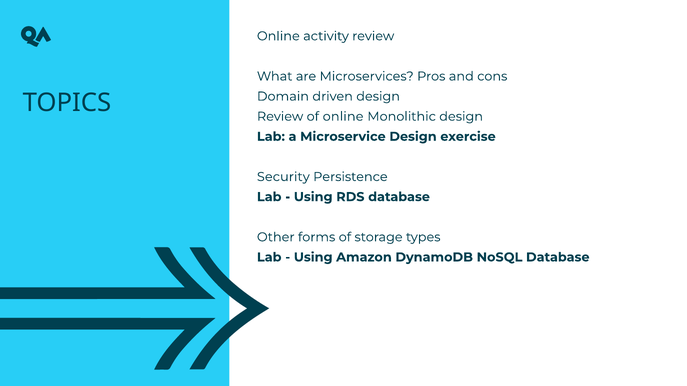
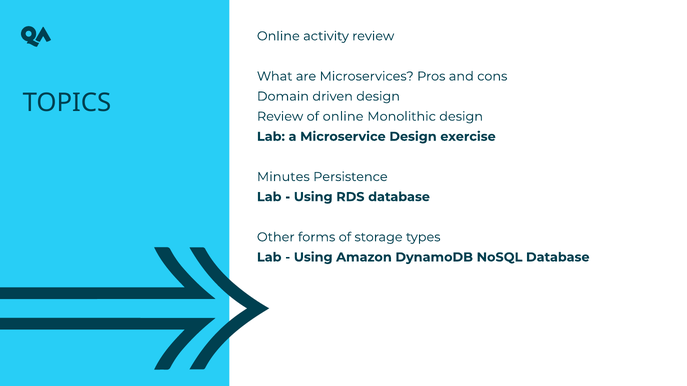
Security: Security -> Minutes
